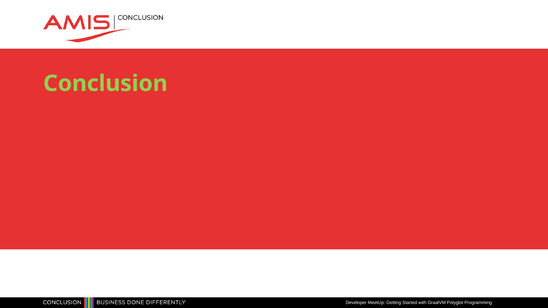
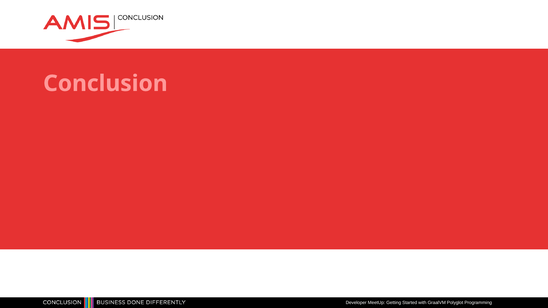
Conclusion colour: light green -> pink
